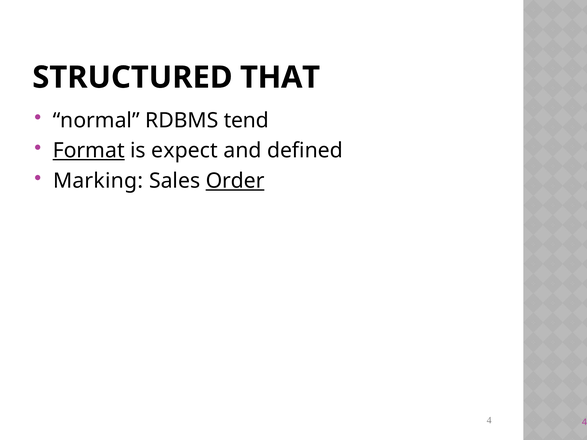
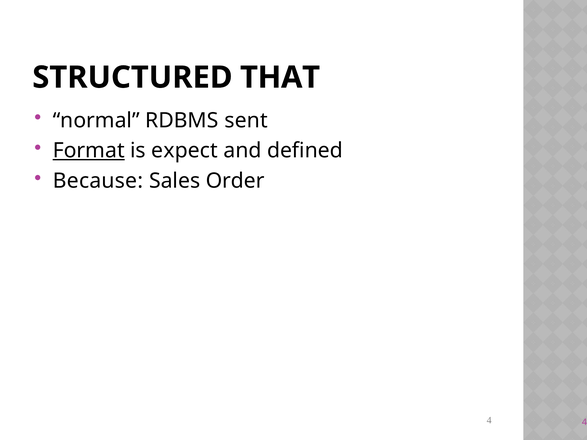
tend: tend -> sent
Marking: Marking -> Because
Order underline: present -> none
